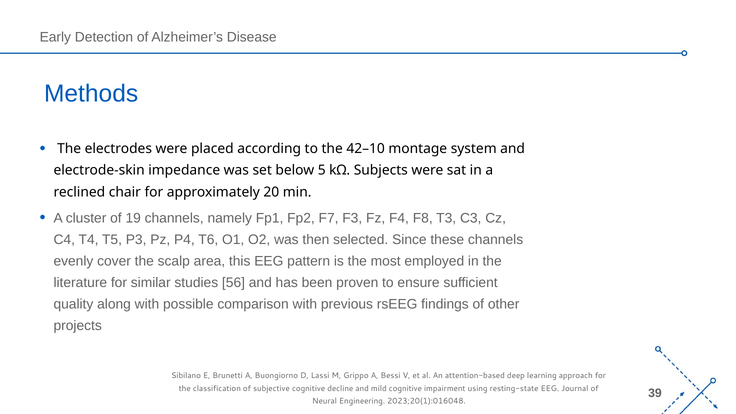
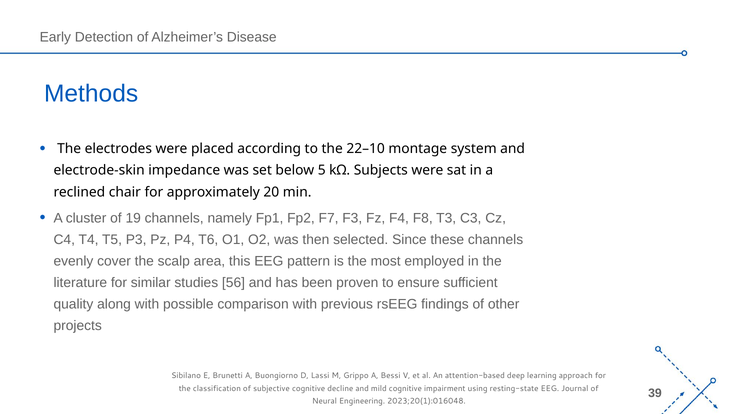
42–10: 42–10 -> 22–10
